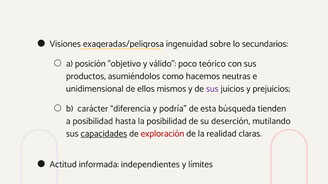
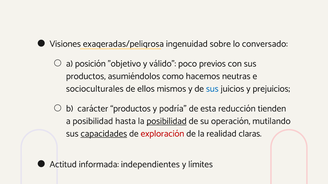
secundarios: secundarios -> conversado
teórico: teórico -> previos
unidimensional: unidimensional -> socioculturales
sus at (212, 89) colour: purple -> blue
carácter diferencia: diferencia -> productos
búsqueda: búsqueda -> reducción
posibilidad at (167, 121) underline: none -> present
deserción: deserción -> operación
